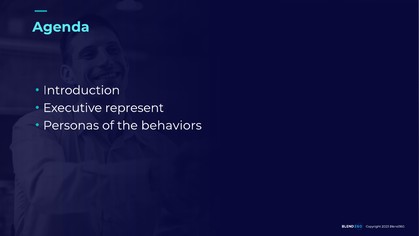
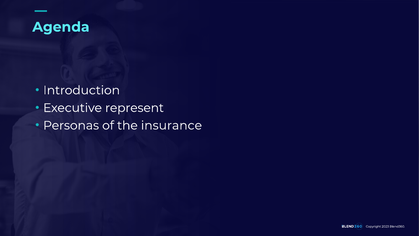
behaviors: behaviors -> insurance
